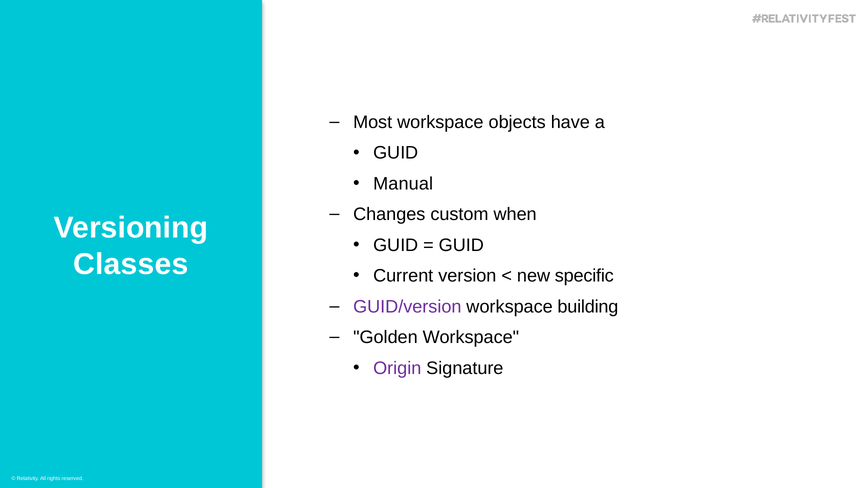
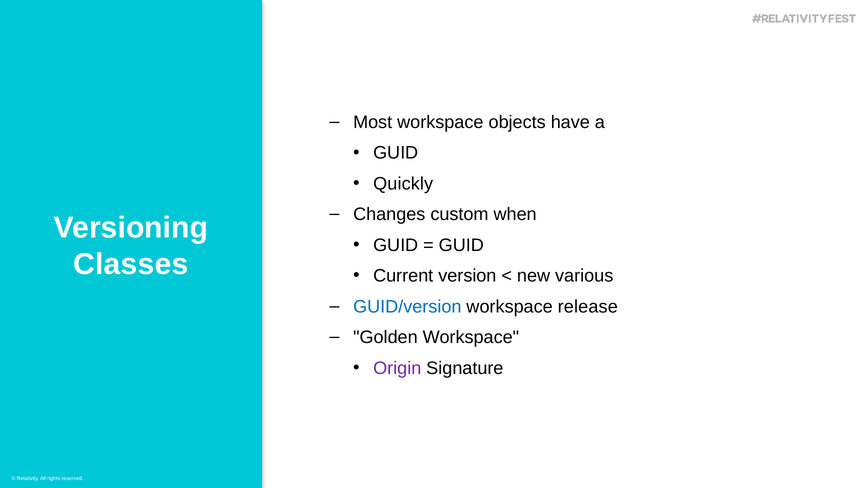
Manual: Manual -> Quickly
specific: specific -> various
GUID/version colour: purple -> blue
building: building -> release
